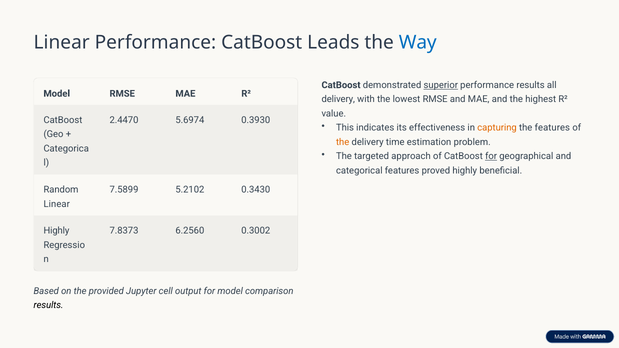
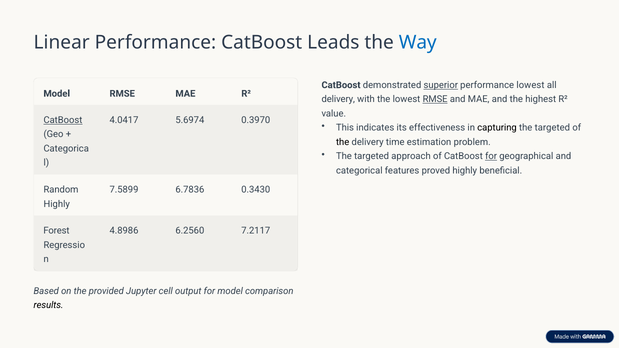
performance results: results -> lowest
RMSE at (435, 99) underline: none -> present
CatBoost at (63, 120) underline: none -> present
2.4470: 2.4470 -> 4.0417
0.3930: 0.3930 -> 0.3970
capturing colour: orange -> black
features at (552, 128): features -> targeted
the at (343, 142) colour: orange -> black
5.2102: 5.2102 -> 6.7836
Linear at (57, 204): Linear -> Highly
Highly at (56, 231): Highly -> Forest
7.8373: 7.8373 -> 4.8986
0.3002: 0.3002 -> 7.2117
